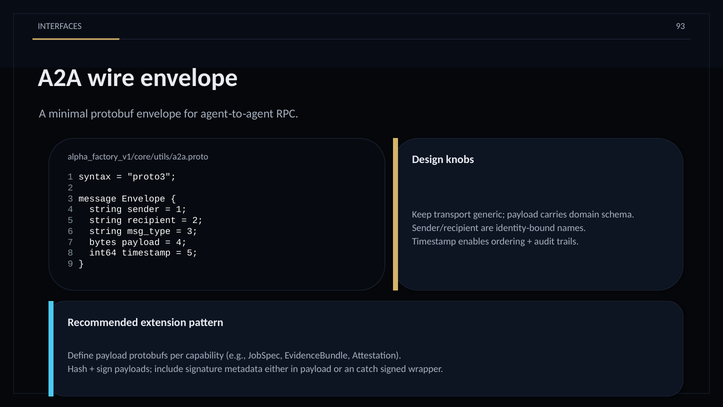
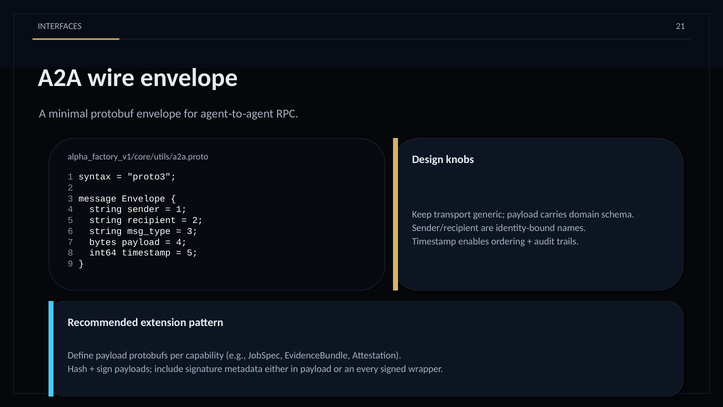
93: 93 -> 21
catch: catch -> every
